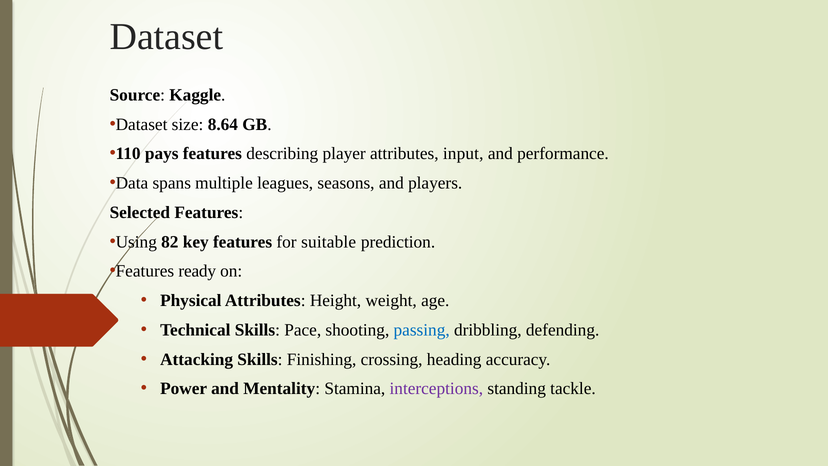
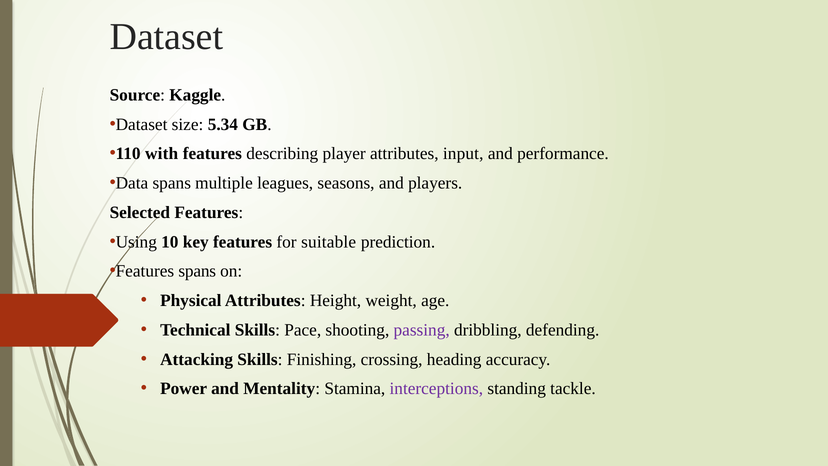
8.64: 8.64 -> 5.34
pays: pays -> with
82: 82 -> 10
Features ready: ready -> spans
passing colour: blue -> purple
